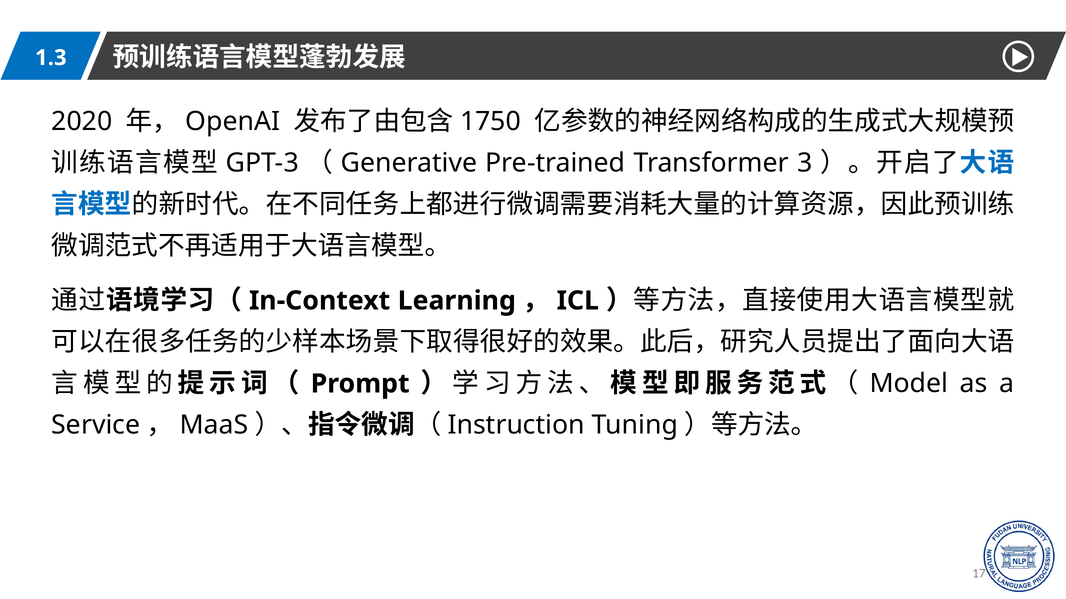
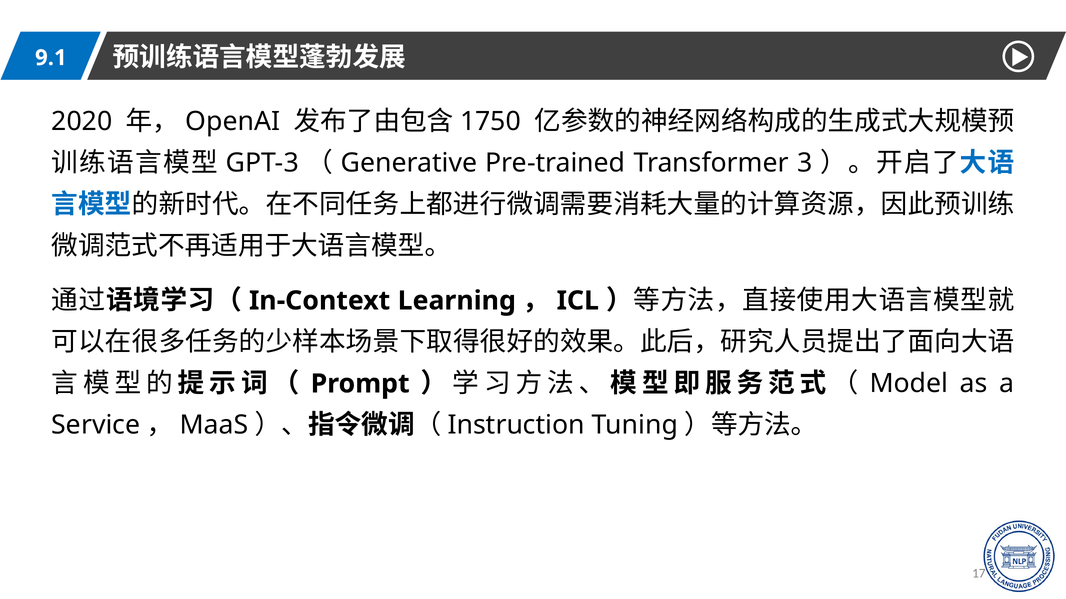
1.3: 1.3 -> 9.1
